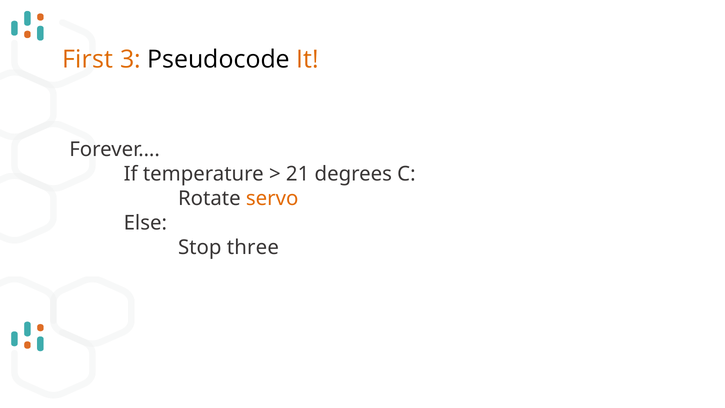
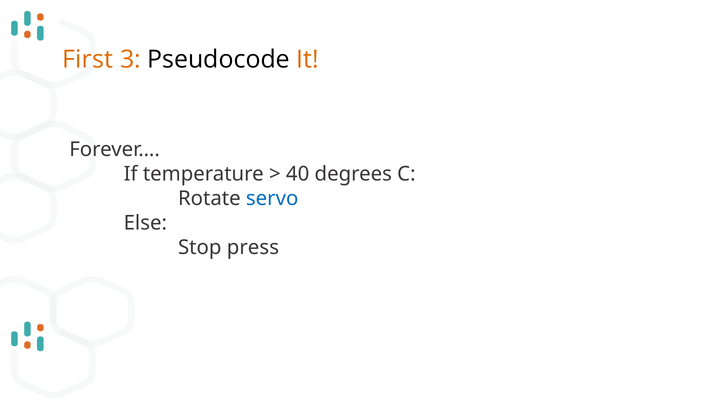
21: 21 -> 40
servo colour: orange -> blue
three: three -> press
